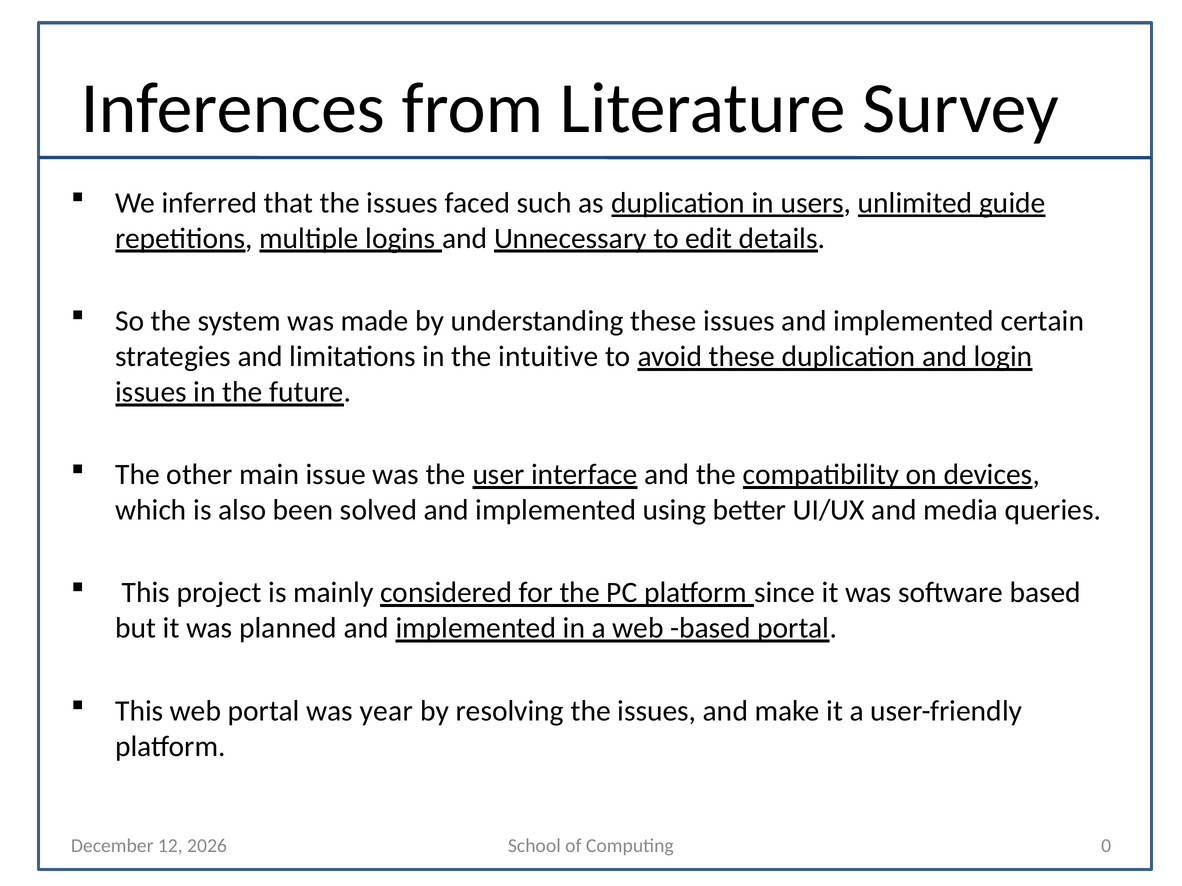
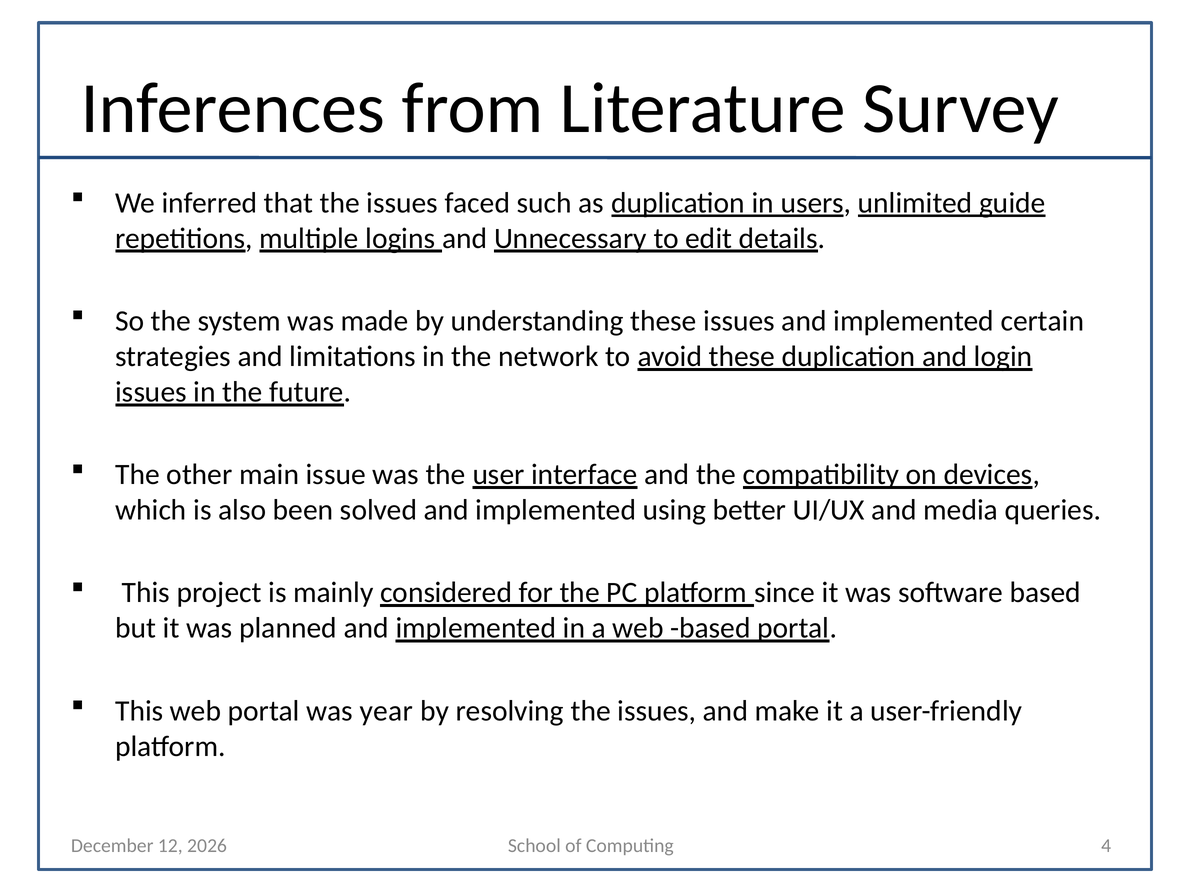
intuitive: intuitive -> network
0: 0 -> 4
